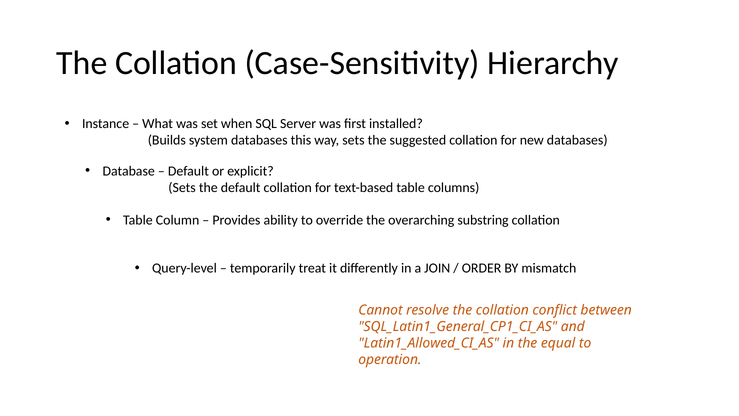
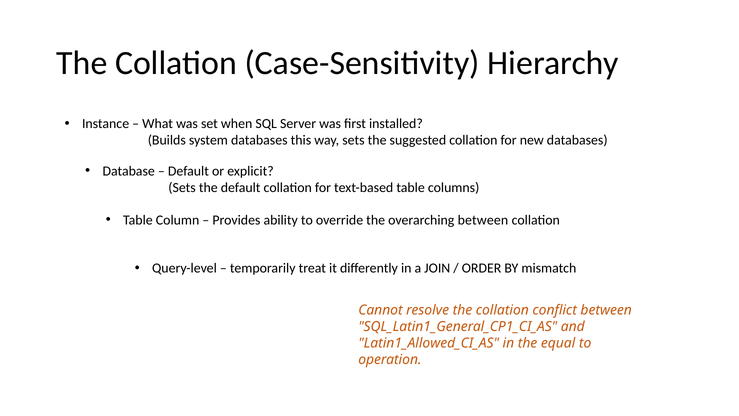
overarching substring: substring -> between
